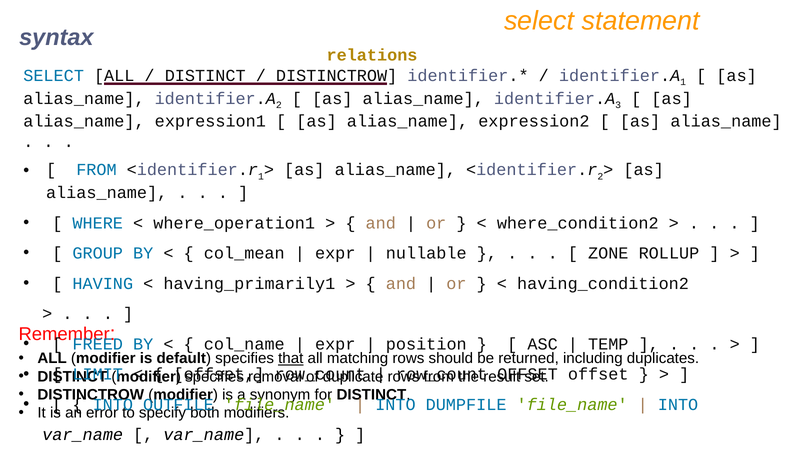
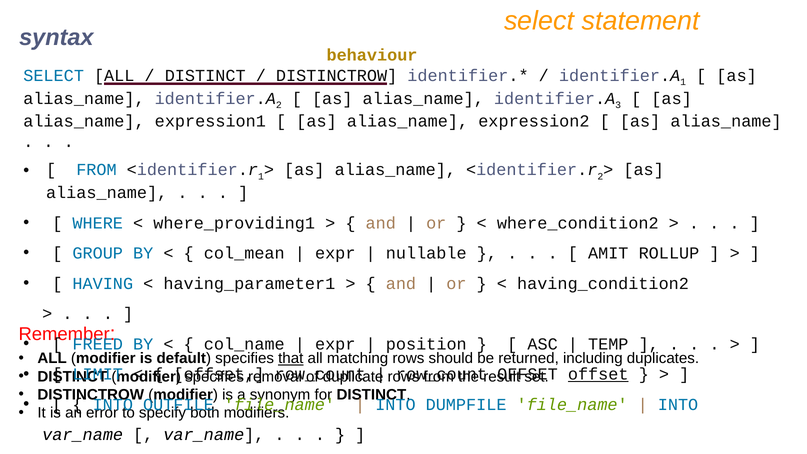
relations: relations -> behaviour
where_operation1: where_operation1 -> where_providing1
ZONE: ZONE -> AMIT
having_primarily1: having_primarily1 -> having_parameter1
offset at (598, 374) underline: none -> present
